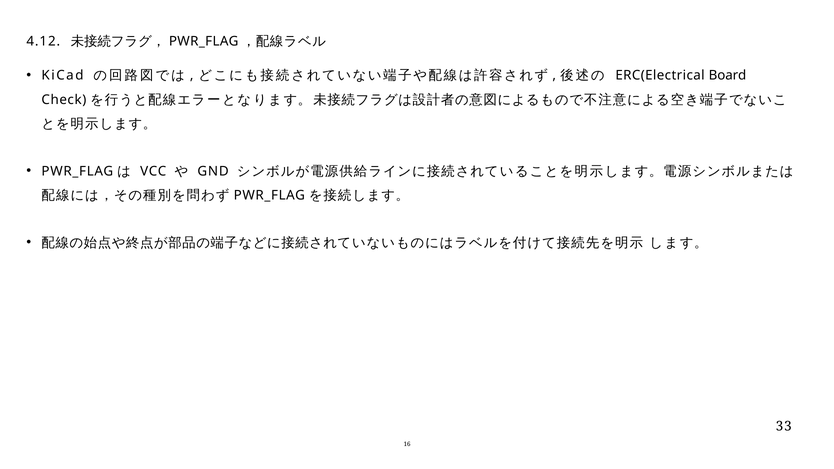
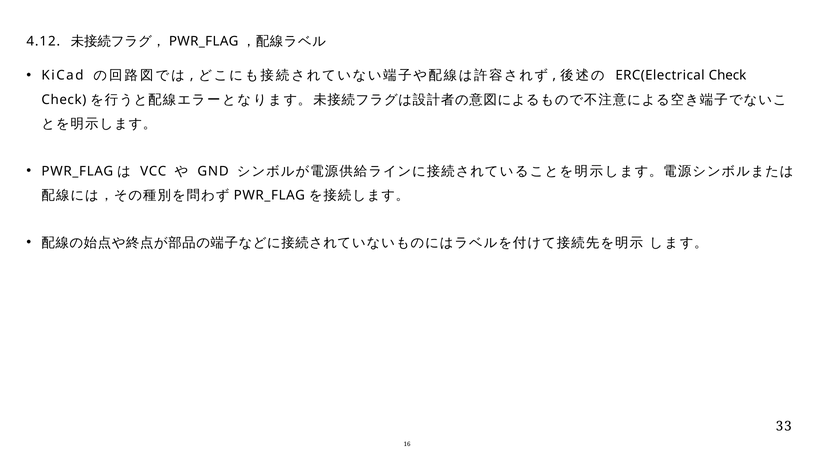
ERC(Electrical Board: Board -> Check
